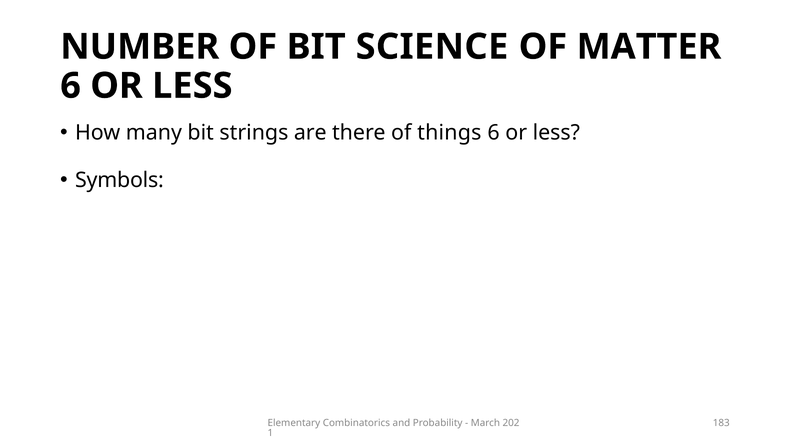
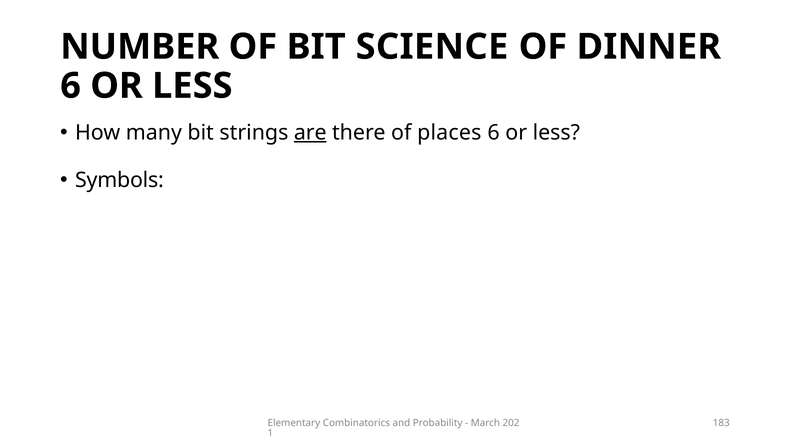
MATTER: MATTER -> DINNER
are underline: none -> present
things: things -> places
